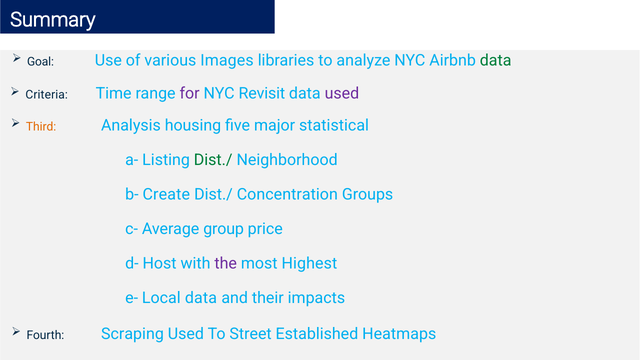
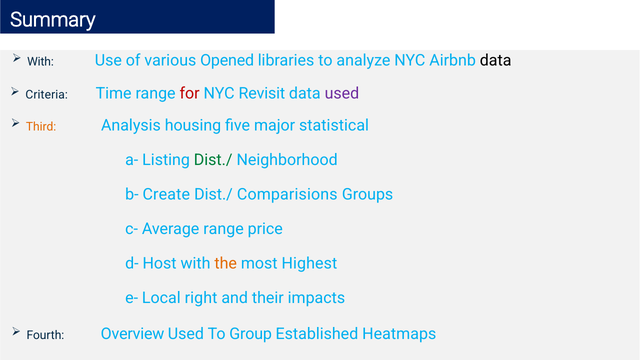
Goal at (40, 62): Goal -> With
Images: Images -> Opened
data at (496, 61) colour: green -> black
for colour: purple -> red
Concentration: Concentration -> Comparisions
Average group: group -> range
the colour: purple -> orange
Local data: data -> right
Scraping: Scraping -> Overview
Street: Street -> Group
